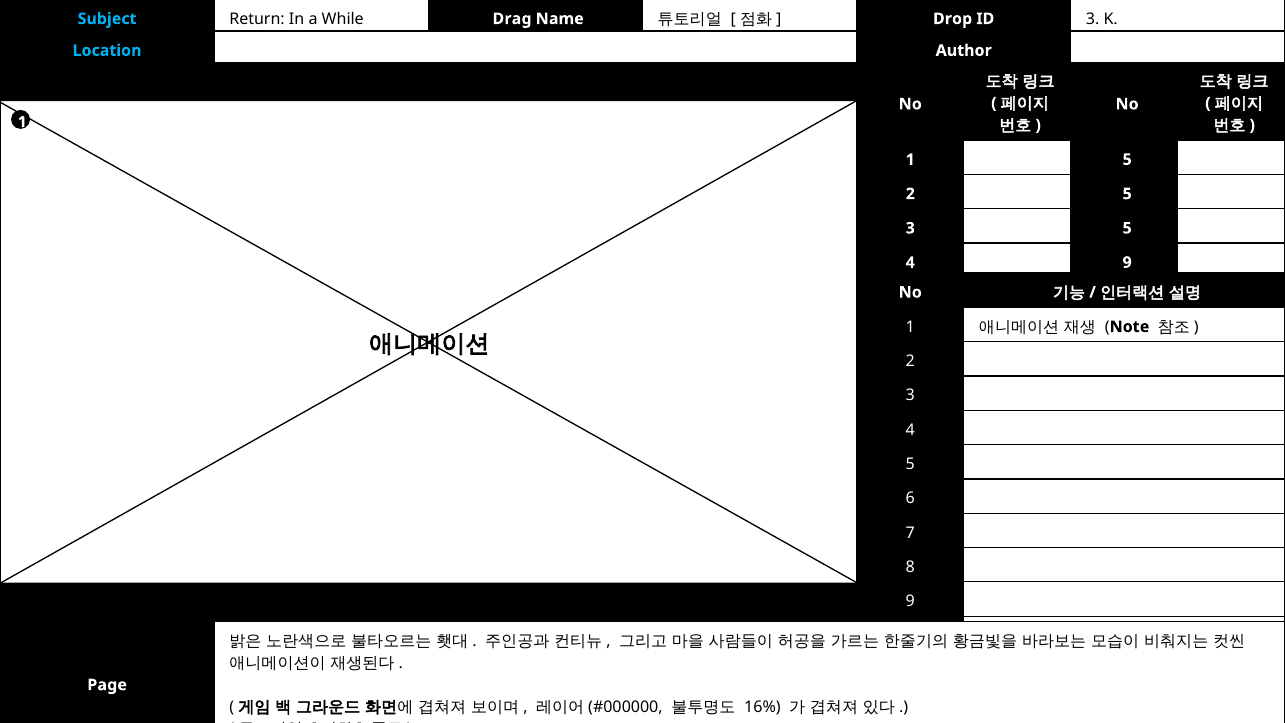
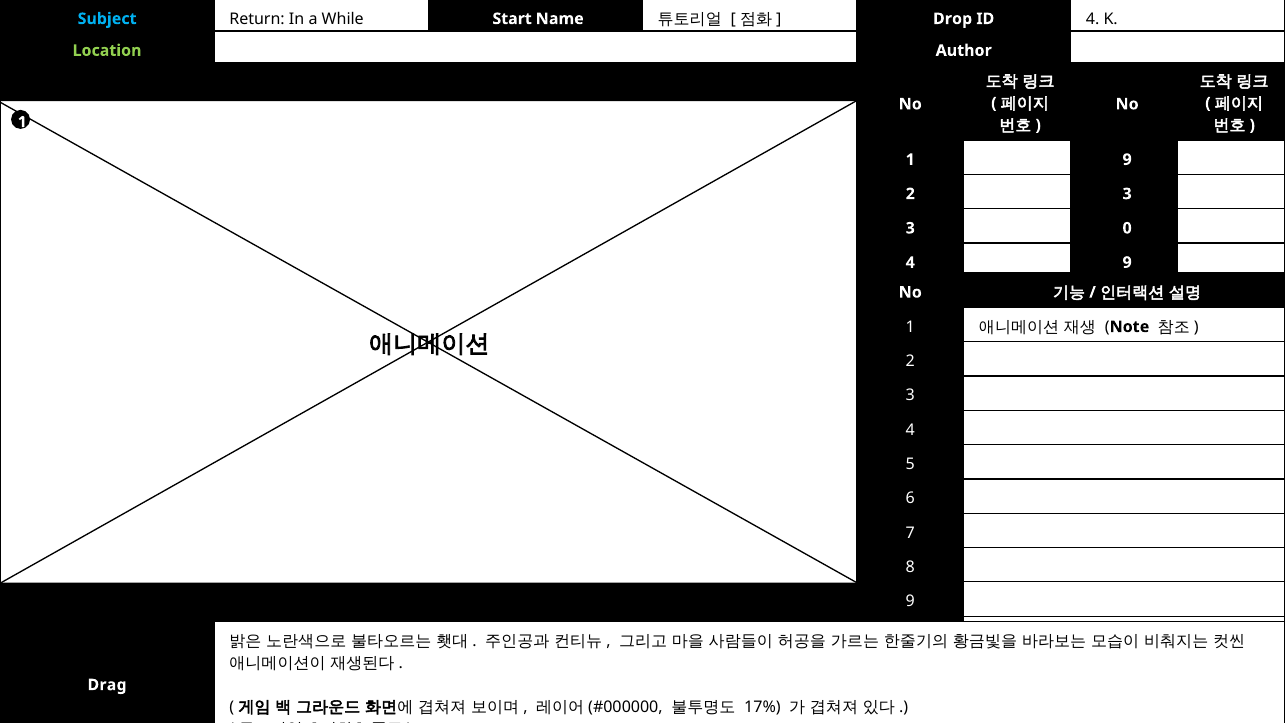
Drag: Drag -> Start
ID 3: 3 -> 4
Location colour: light blue -> light green
1 5: 5 -> 9
5 at (1127, 194): 5 -> 3
3 5: 5 -> 0
Page: Page -> Drag
16%: 16% -> 17%
